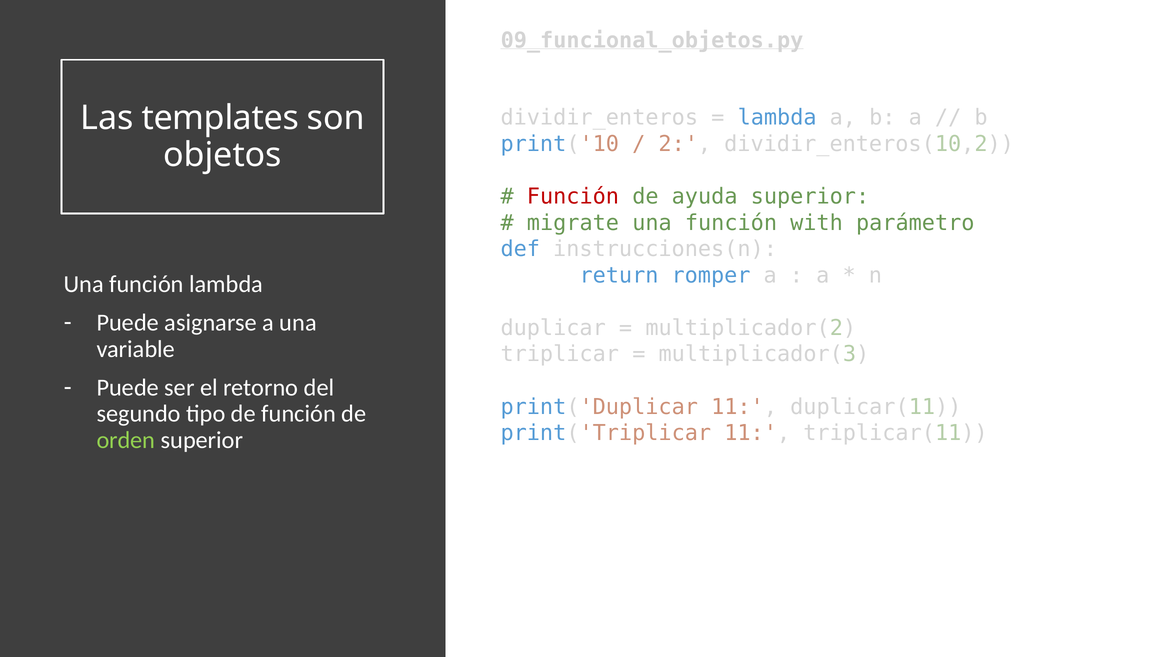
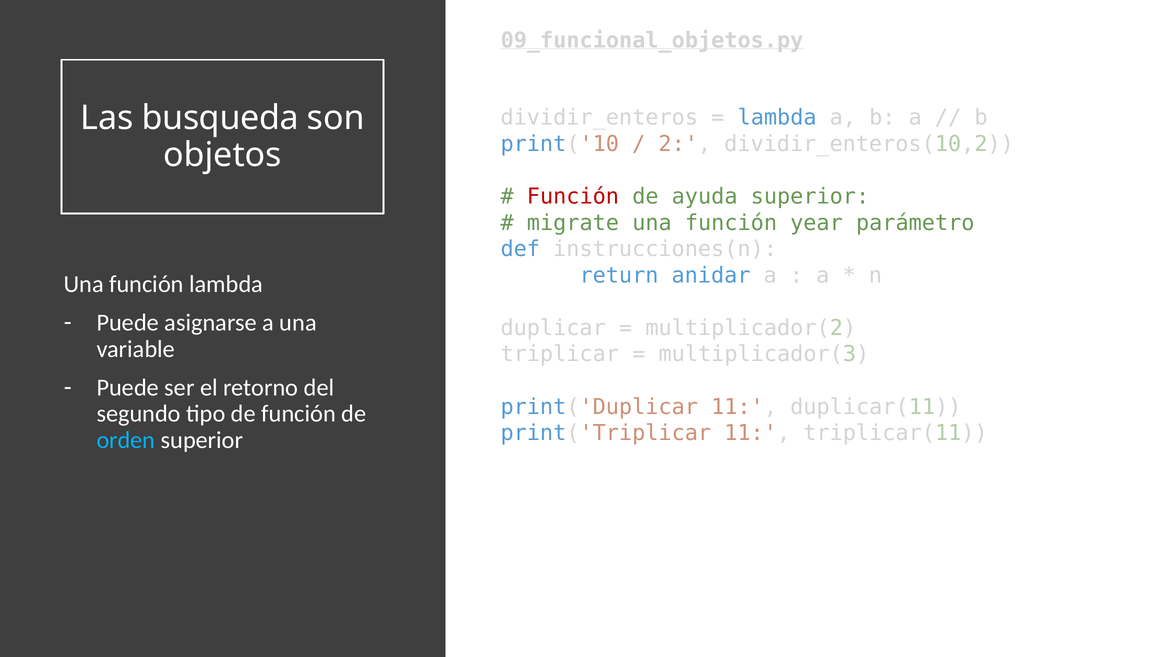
templates: templates -> busqueda
with: with -> year
romper: romper -> anidar
orden colour: light green -> light blue
